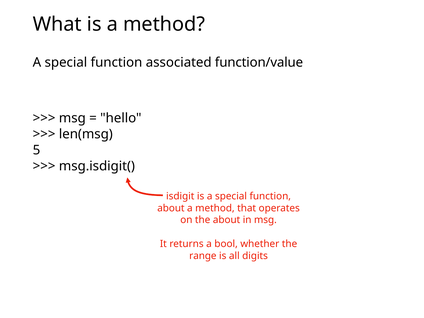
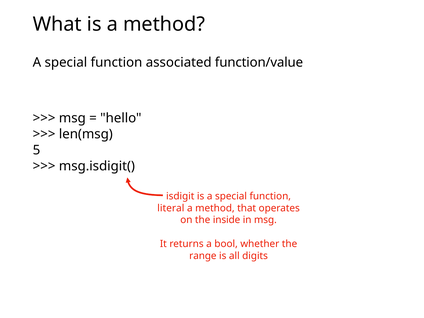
about at (171, 208): about -> literal
the about: about -> inside
